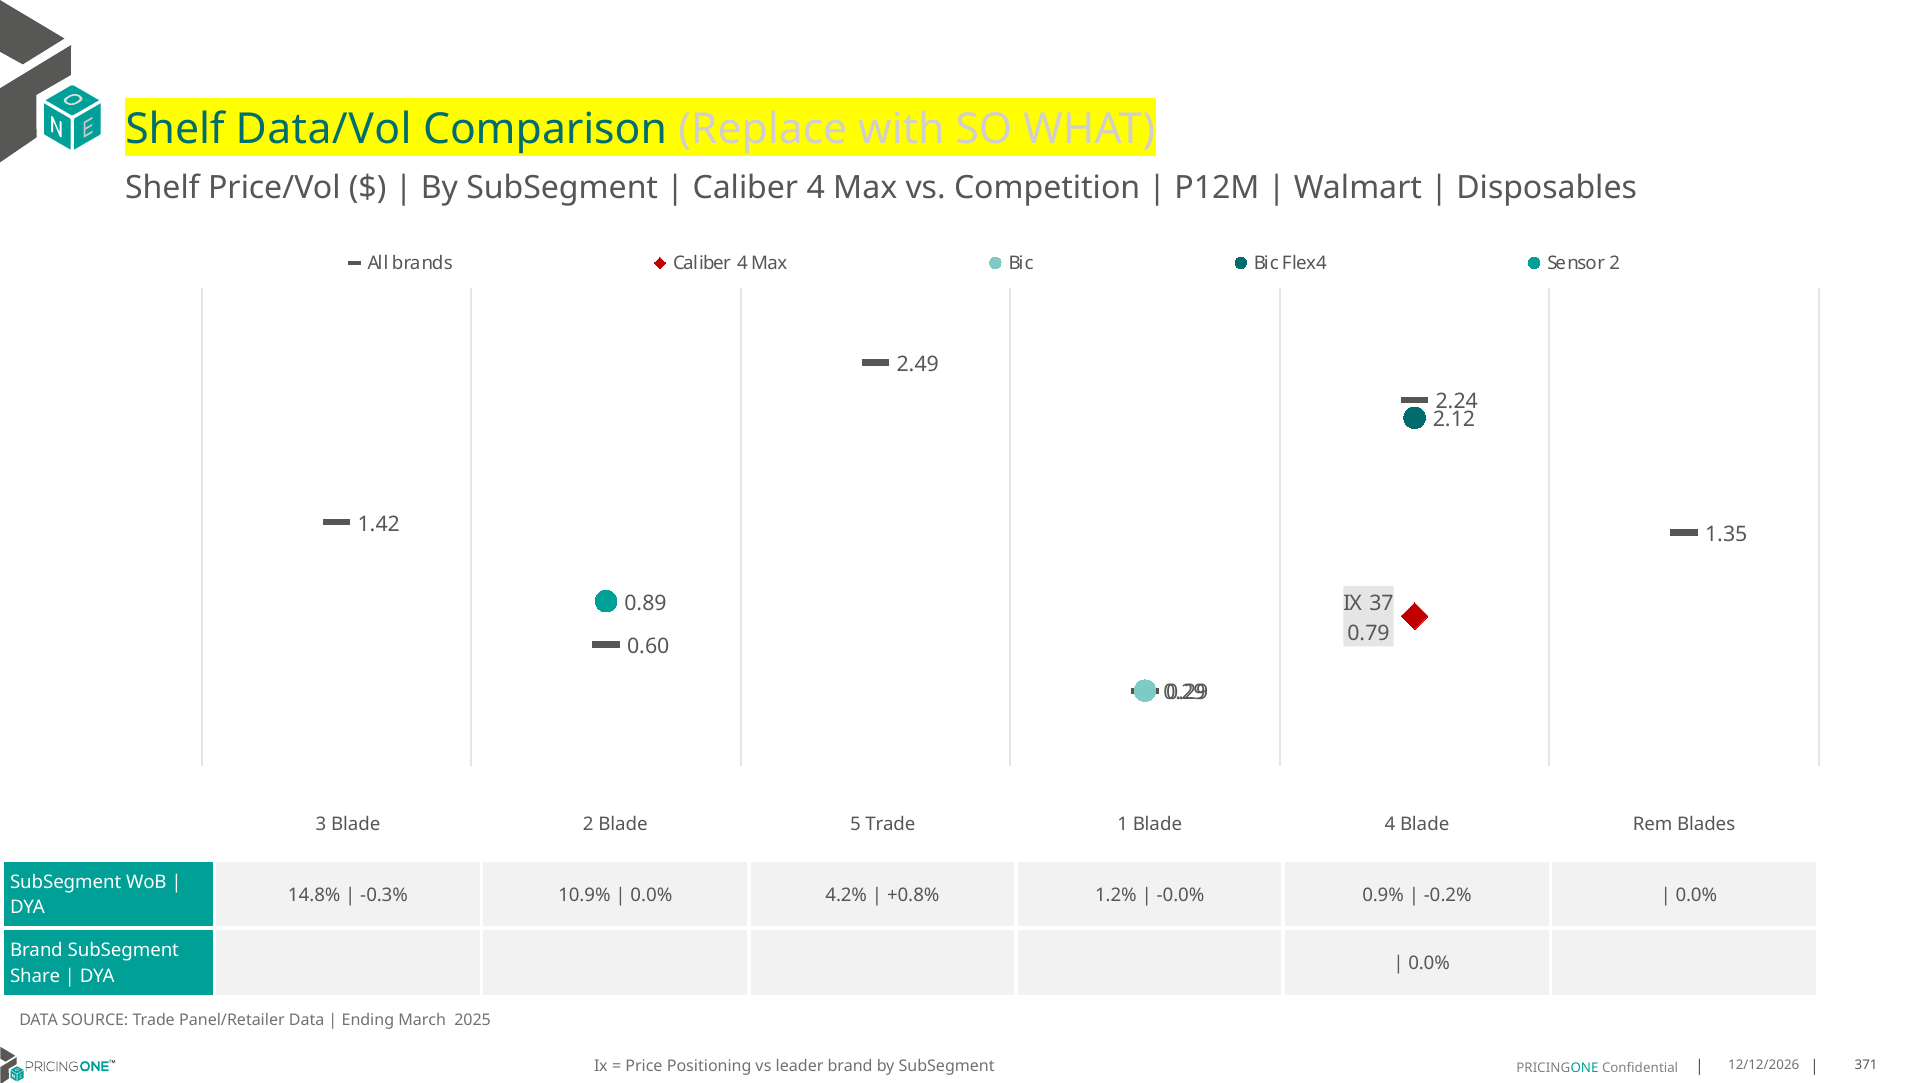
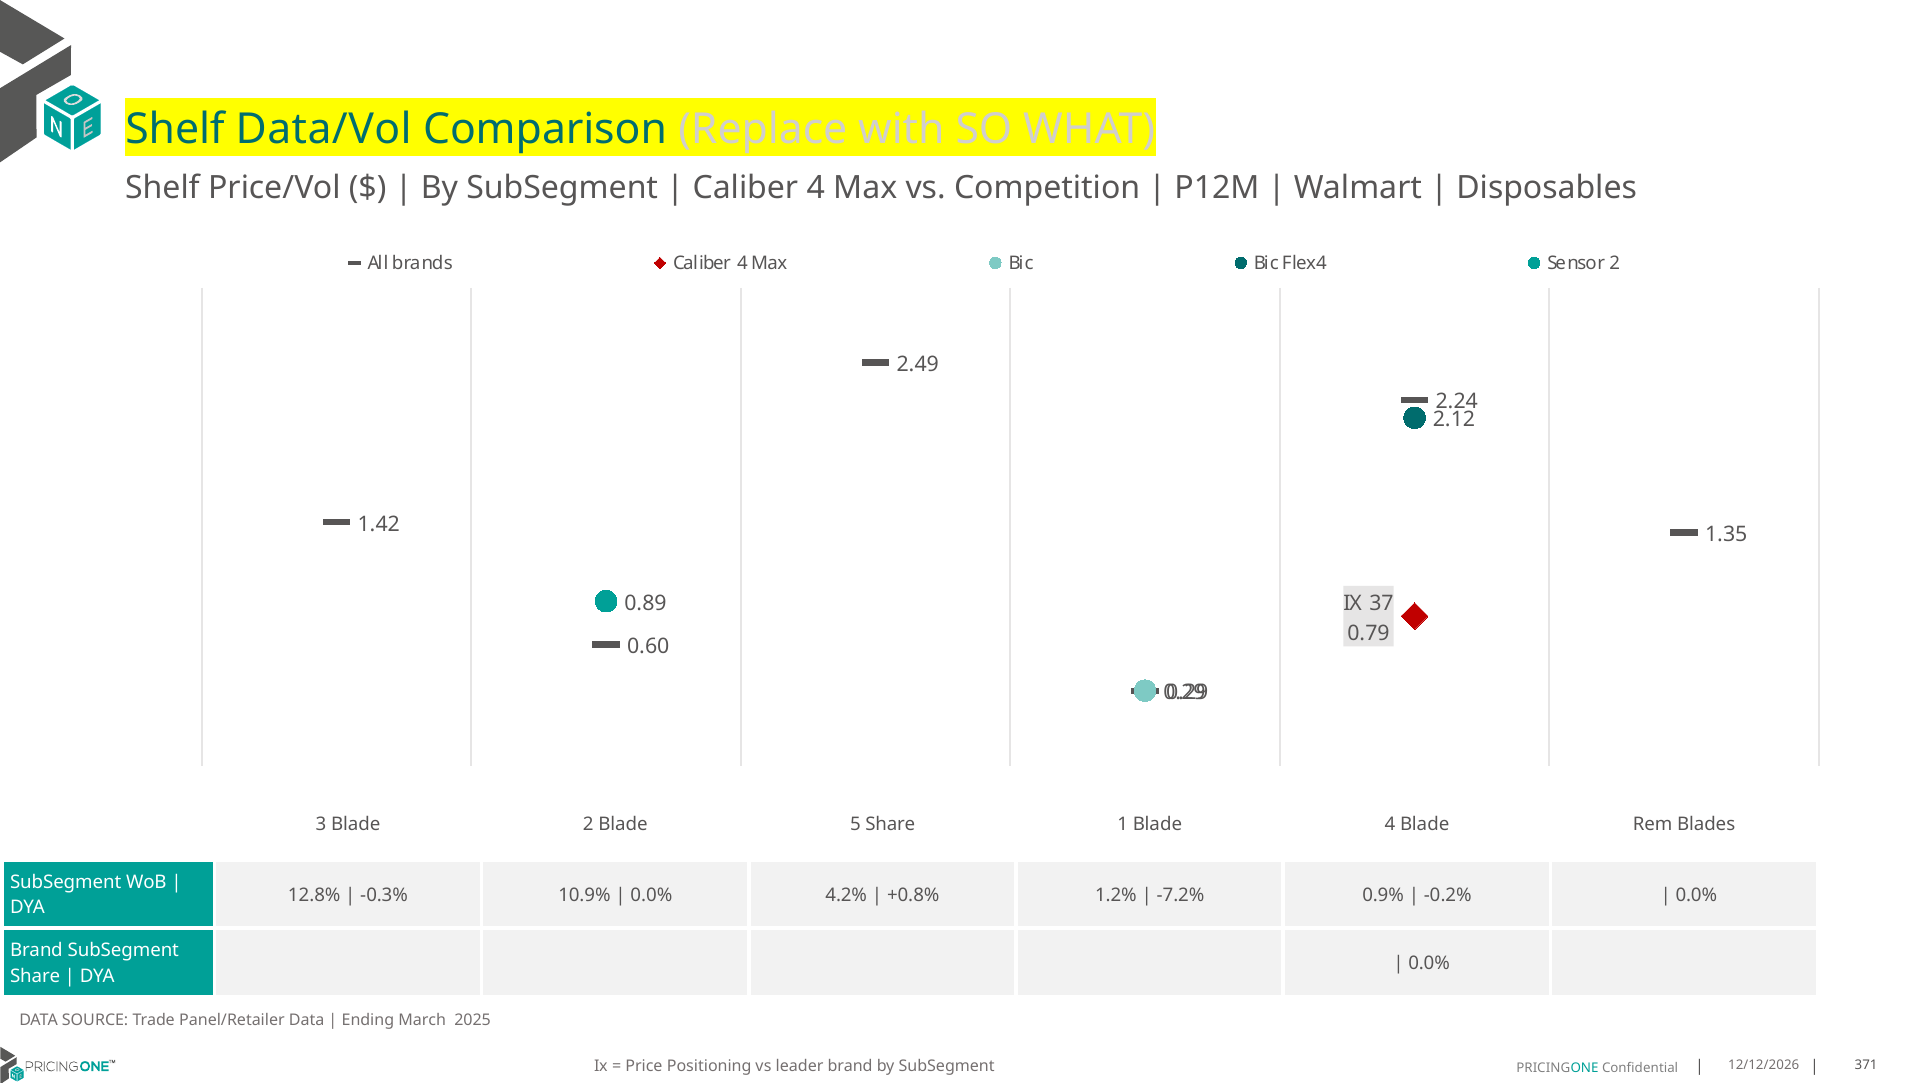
5 Trade: Trade -> Share
14.8%: 14.8% -> 12.8%
-0.0%: -0.0% -> -7.2%
